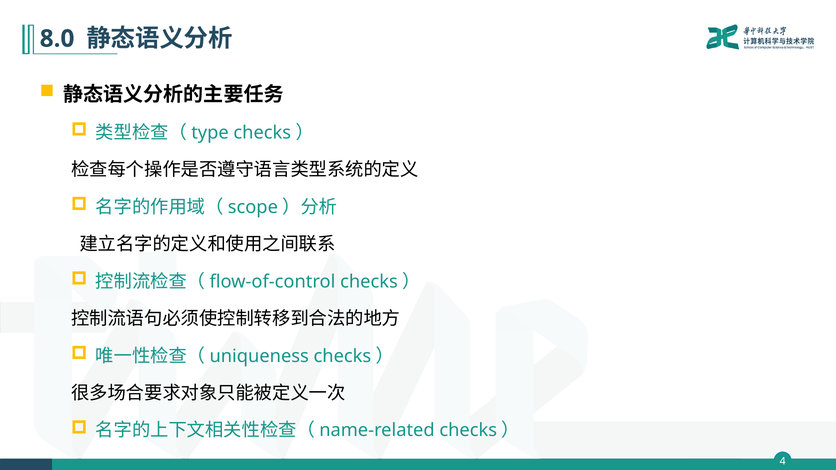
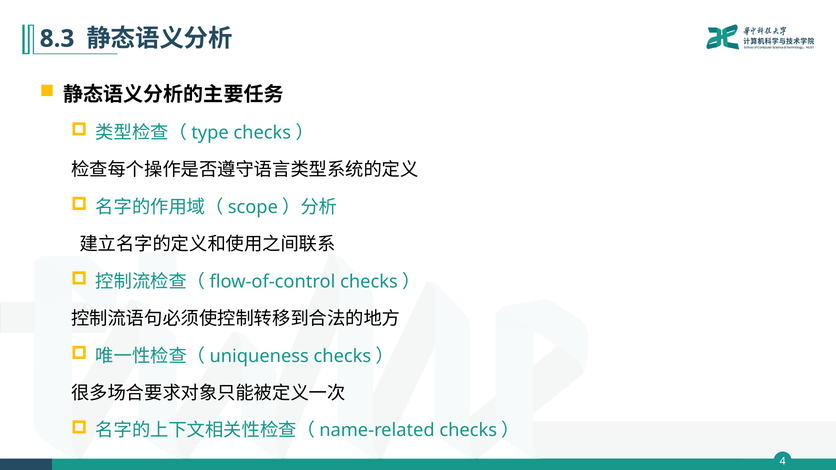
8.0: 8.0 -> 8.3
